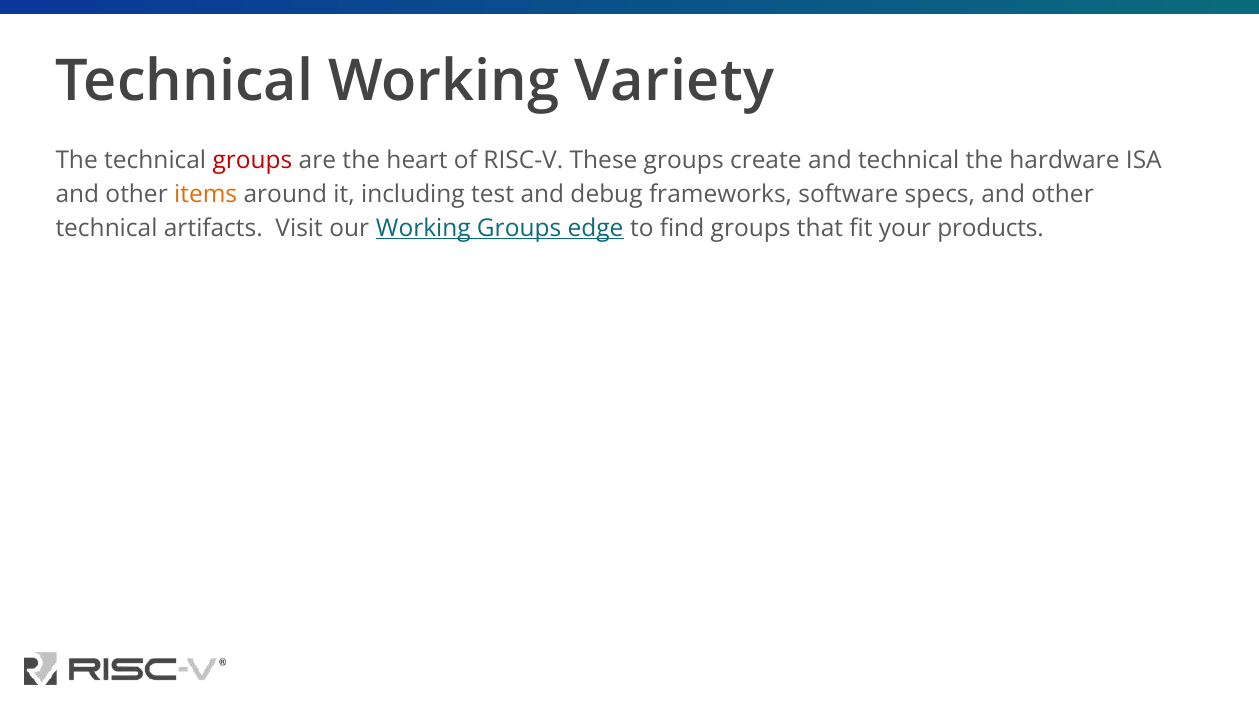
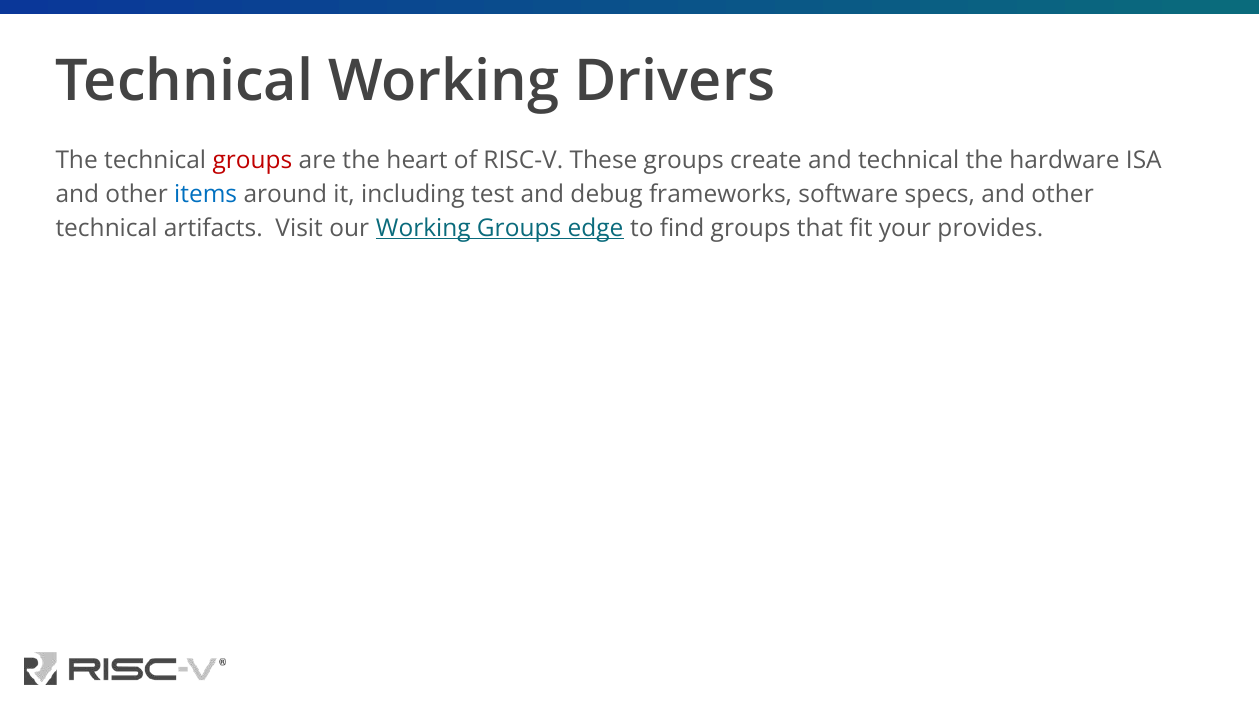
Variety: Variety -> Drivers
items colour: orange -> blue
products: products -> provides
